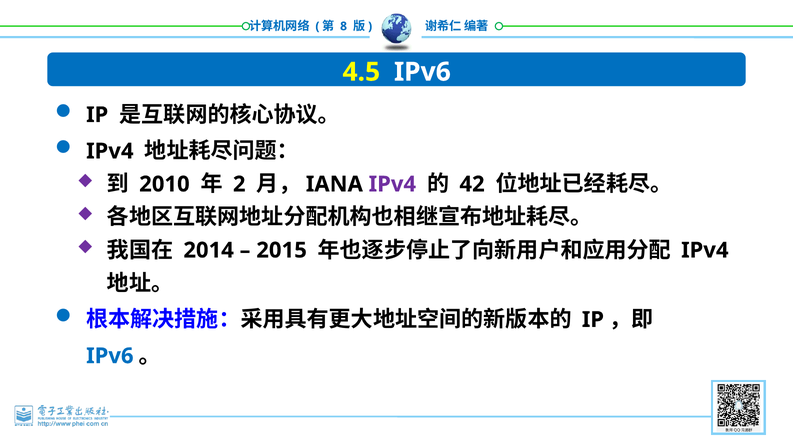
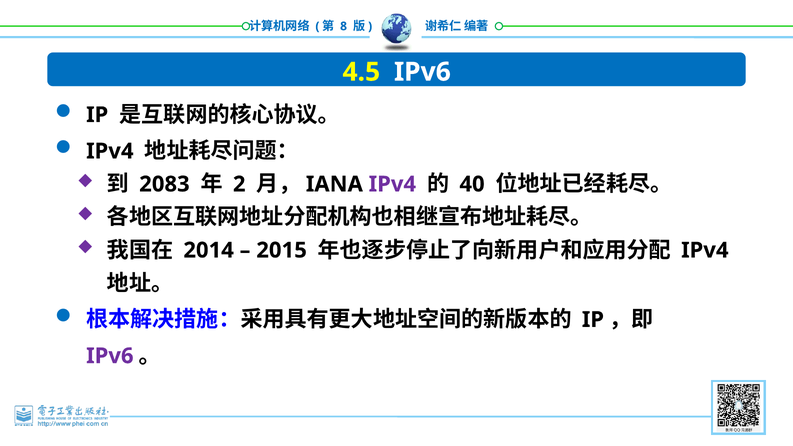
2010: 2010 -> 2083
42: 42 -> 40
IPv6 at (110, 356) colour: blue -> purple
